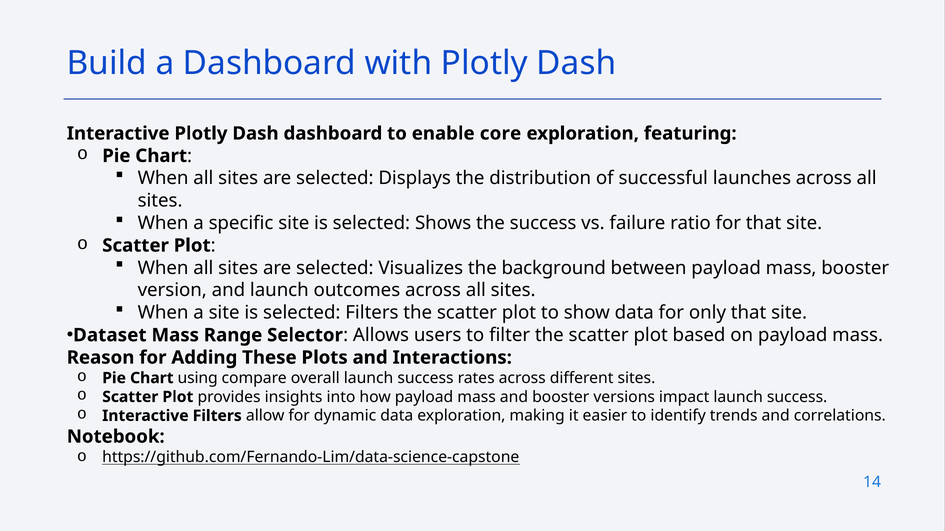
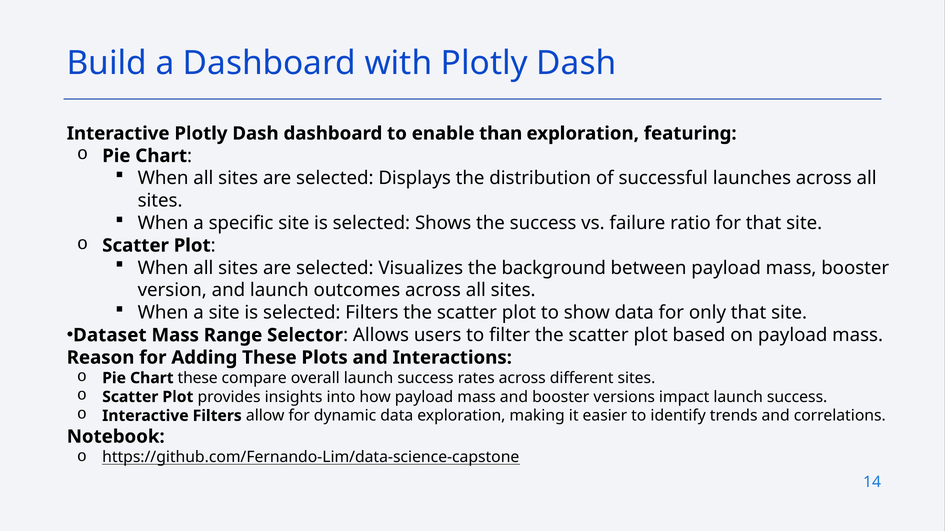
core: core -> than
Chart using: using -> these
